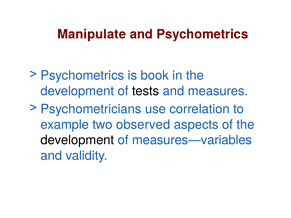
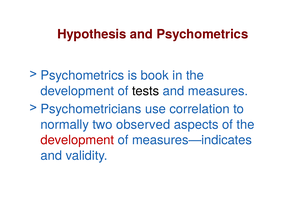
Manipulate: Manipulate -> Hypothesis
example: example -> normally
development at (77, 140) colour: black -> red
measures—variables: measures—variables -> measures—indicates
